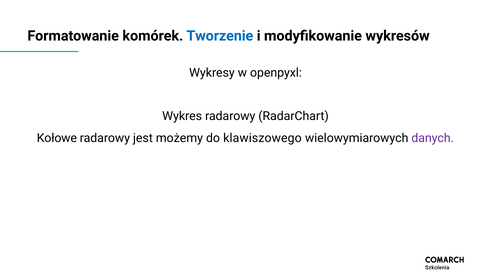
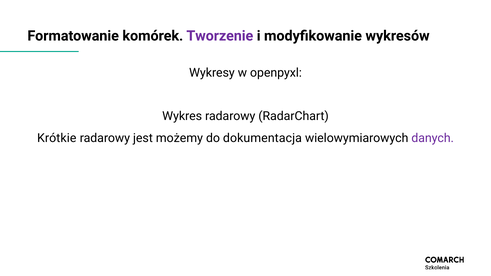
Tworzenie colour: blue -> purple
Kołowe: Kołowe -> Krótkie
klawiszowego: klawiszowego -> dokumentacja
